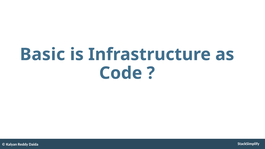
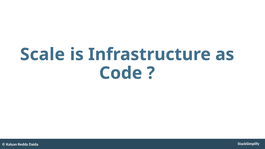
Basic: Basic -> Scale
